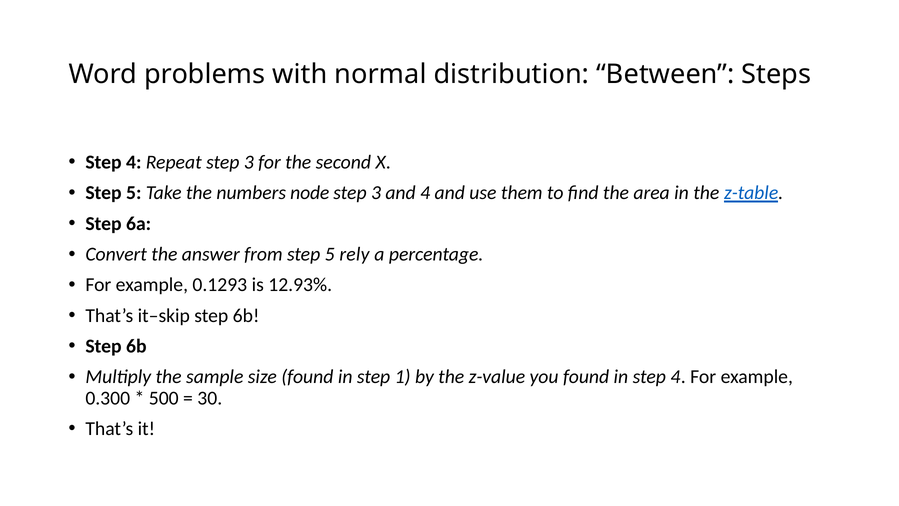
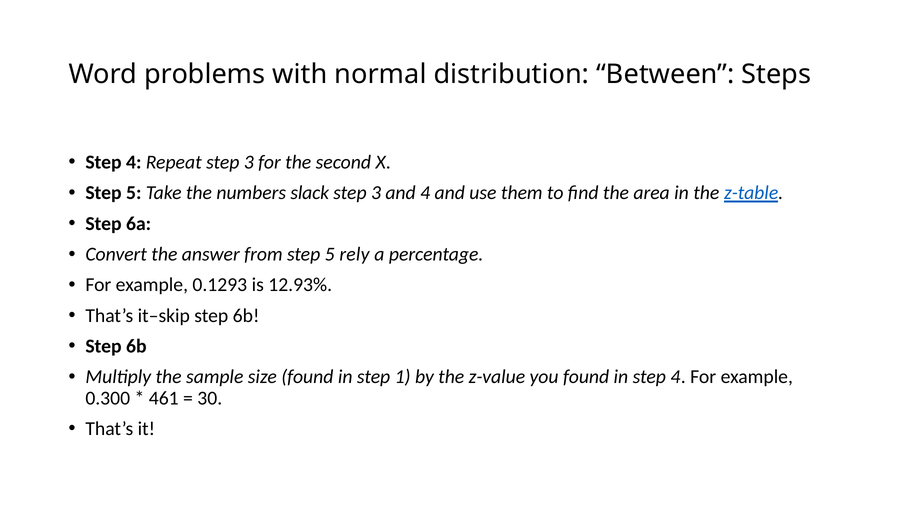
node: node -> slack
500: 500 -> 461
